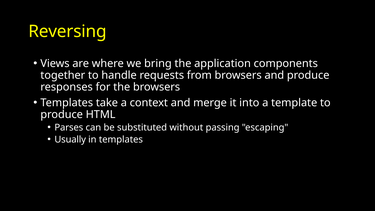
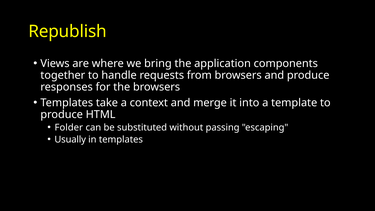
Reversing: Reversing -> Republish
Parses: Parses -> Folder
